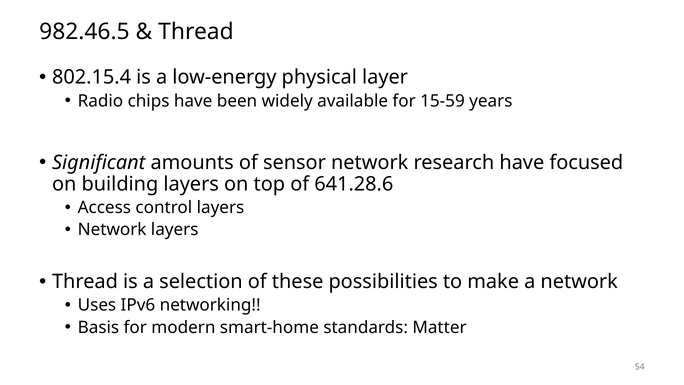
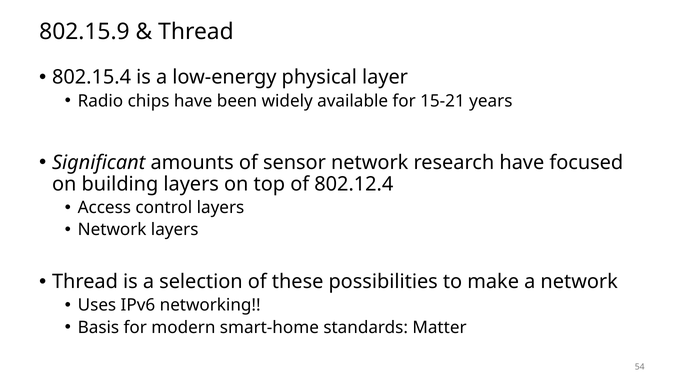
982.46.5: 982.46.5 -> 802.15.9
15-59: 15-59 -> 15-21
641.28.6: 641.28.6 -> 802.12.4
